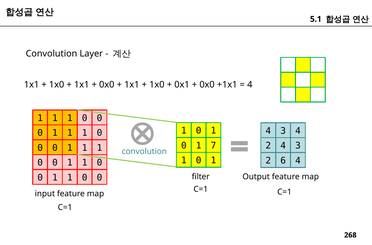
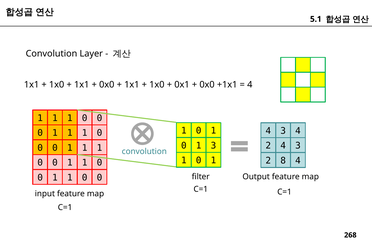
1 7: 7 -> 3
6: 6 -> 8
